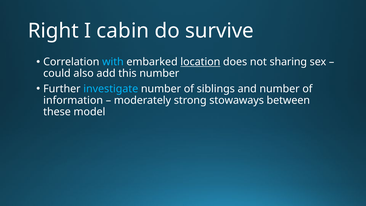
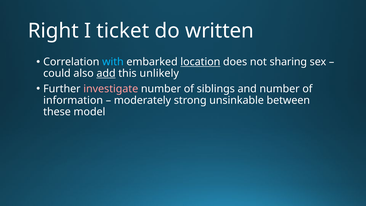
cabin: cabin -> ticket
survive: survive -> written
add underline: none -> present
this number: number -> unlikely
investigate colour: light blue -> pink
stowaways: stowaways -> unsinkable
